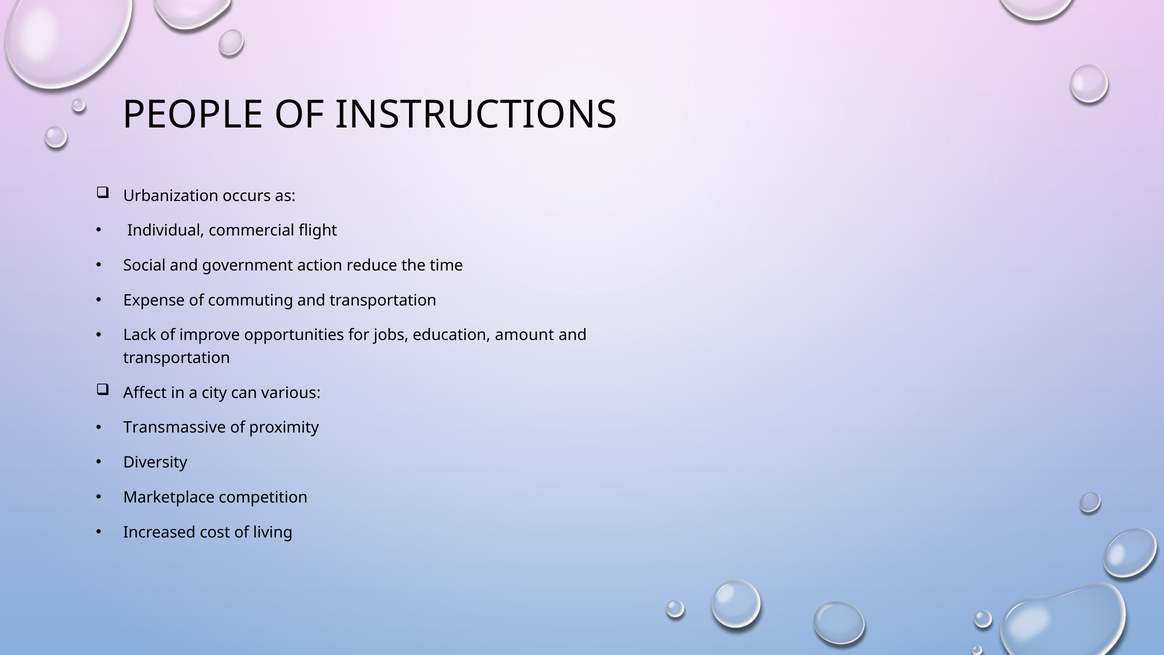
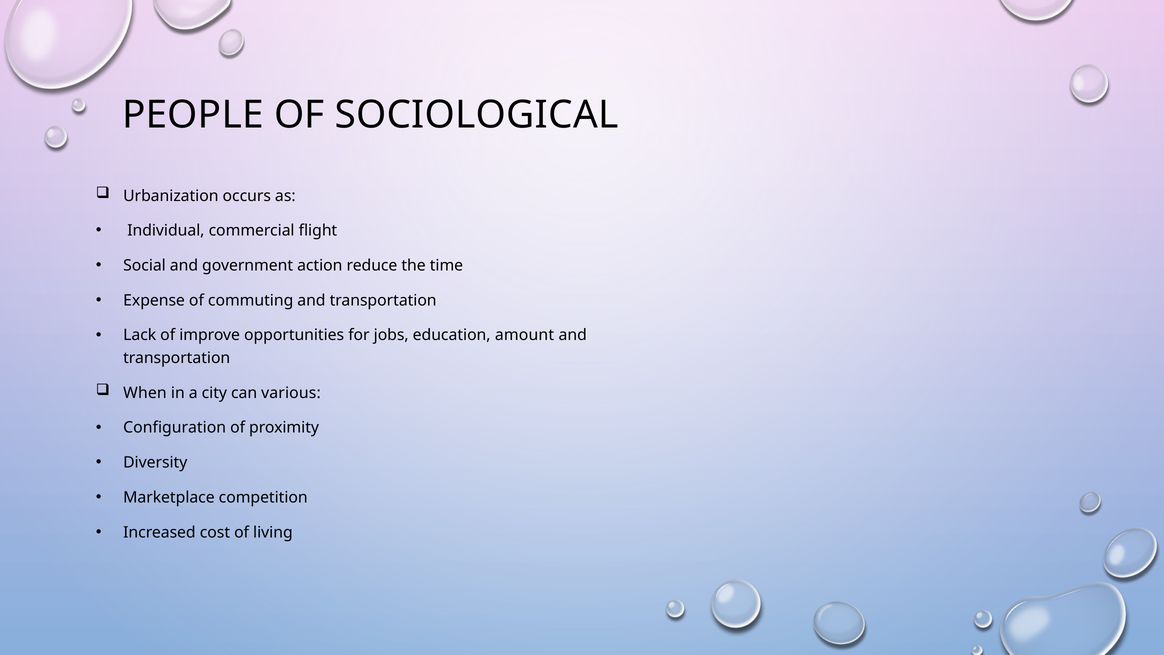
INSTRUCTIONS: INSTRUCTIONS -> SOCIOLOGICAL
Affect: Affect -> When
Transmassive: Transmassive -> Configuration
